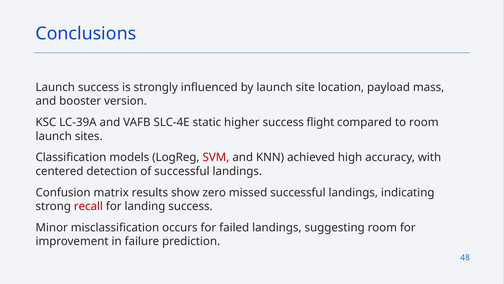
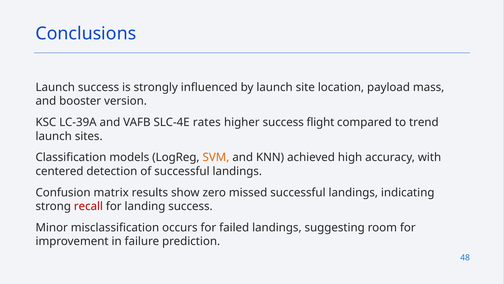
static: static -> rates
to room: room -> trend
SVM colour: red -> orange
